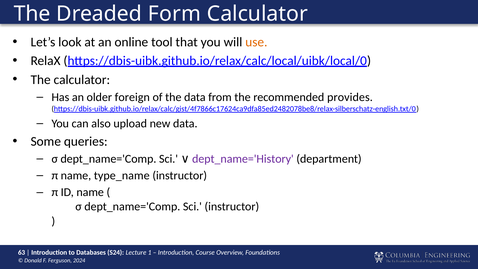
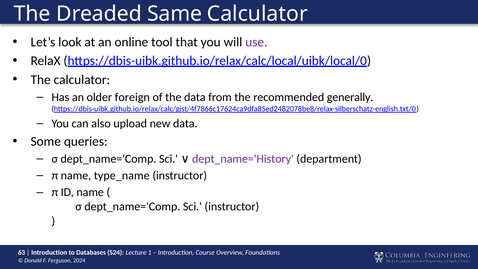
Form: Form -> Same
use colour: orange -> purple
provides: provides -> generally
